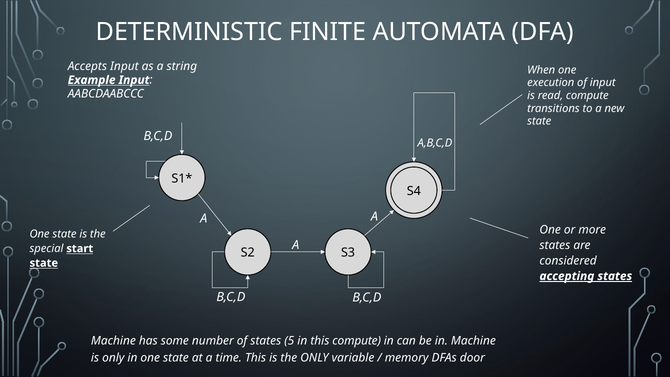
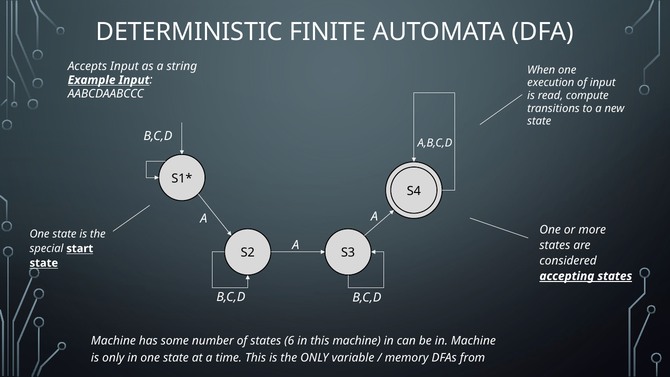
5: 5 -> 6
this compute: compute -> machine
door: door -> from
